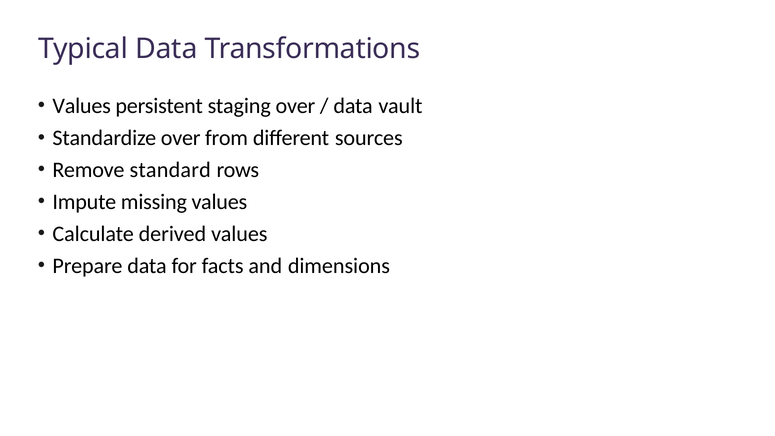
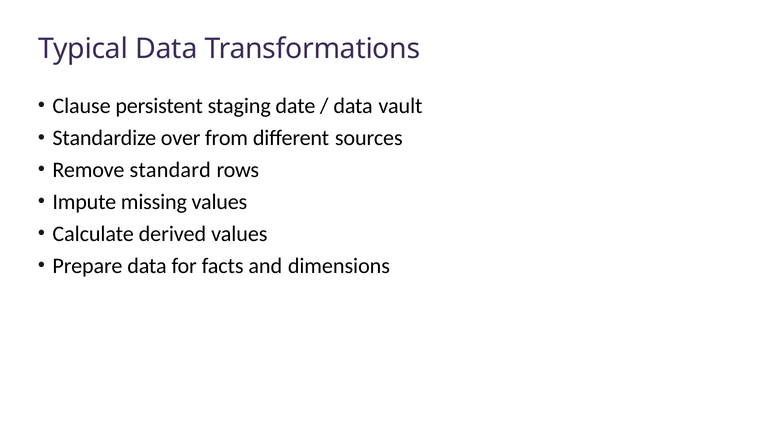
Values at (82, 106): Values -> Clause
staging over: over -> date
